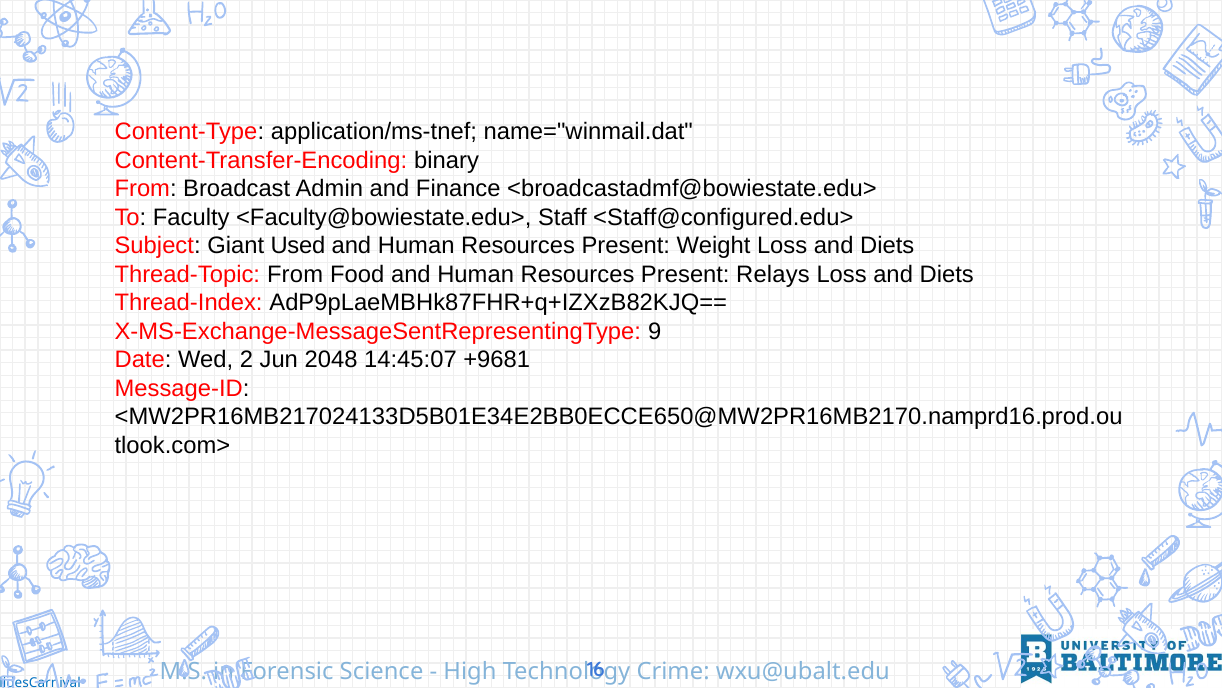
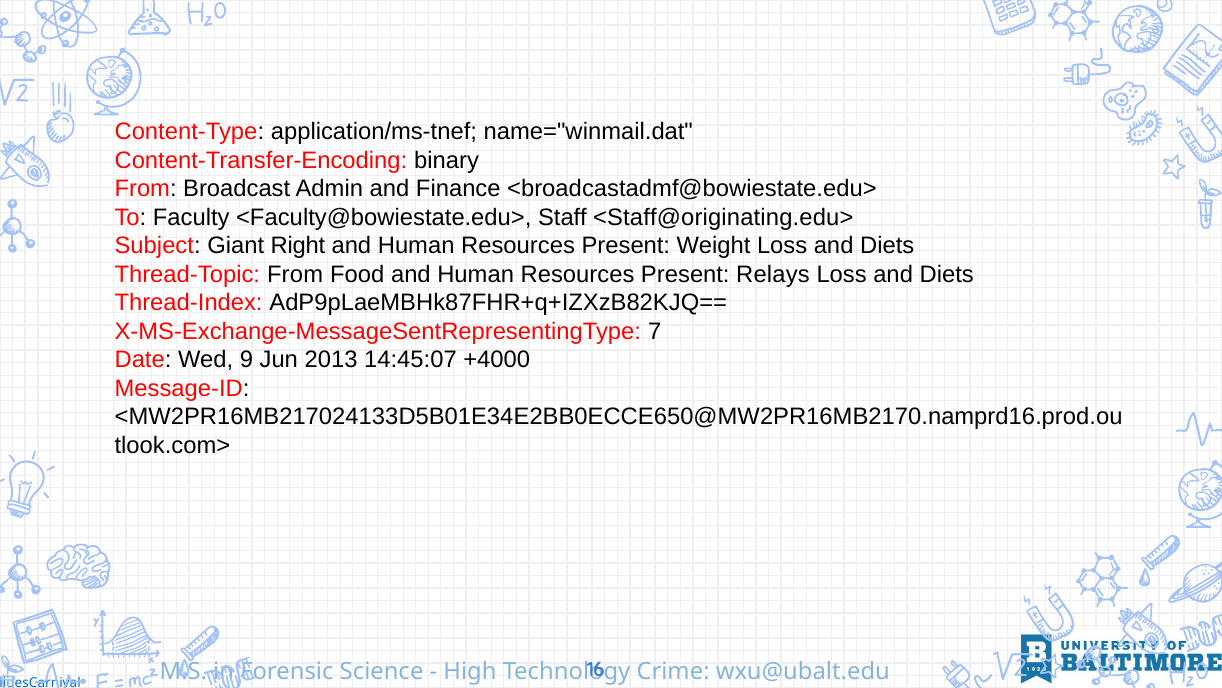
<Staff@configured.edu>: <Staff@configured.edu> -> <Staff@originating.edu>
Used: Used -> Right
9: 9 -> 7
2: 2 -> 9
2048: 2048 -> 2013
+9681: +9681 -> +4000
